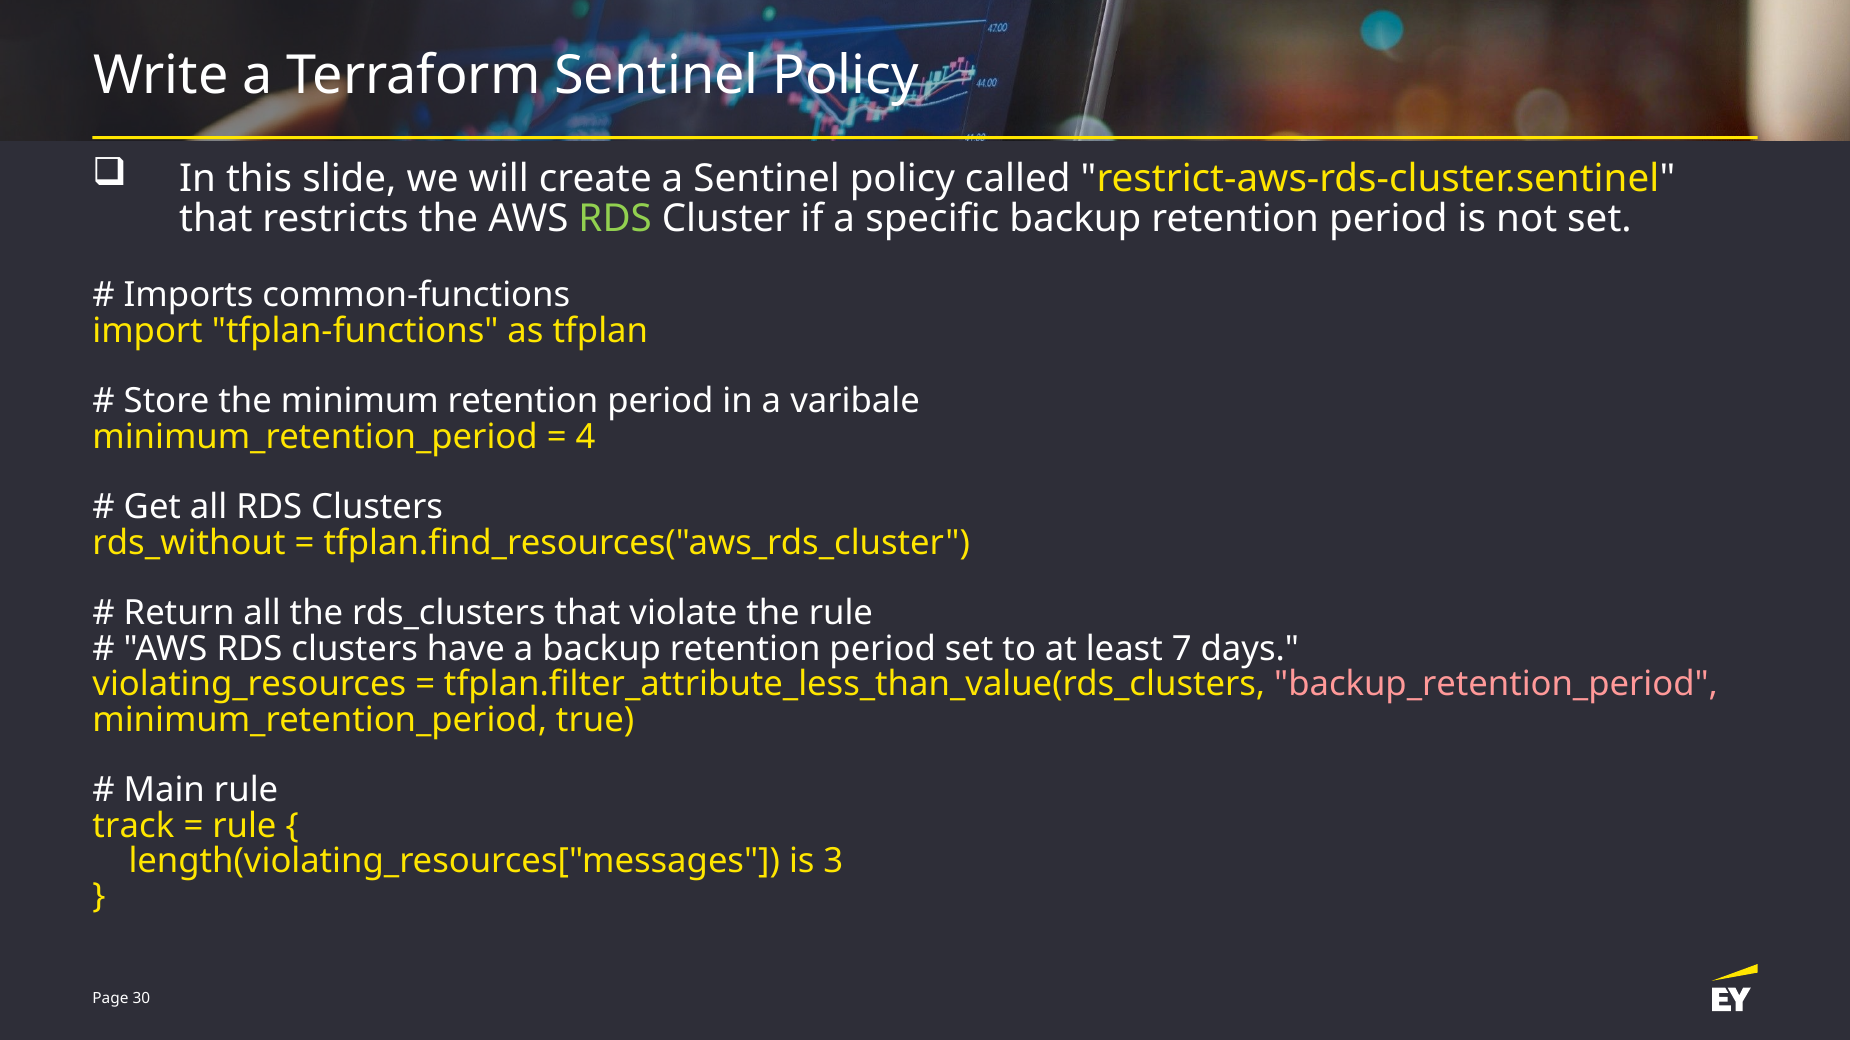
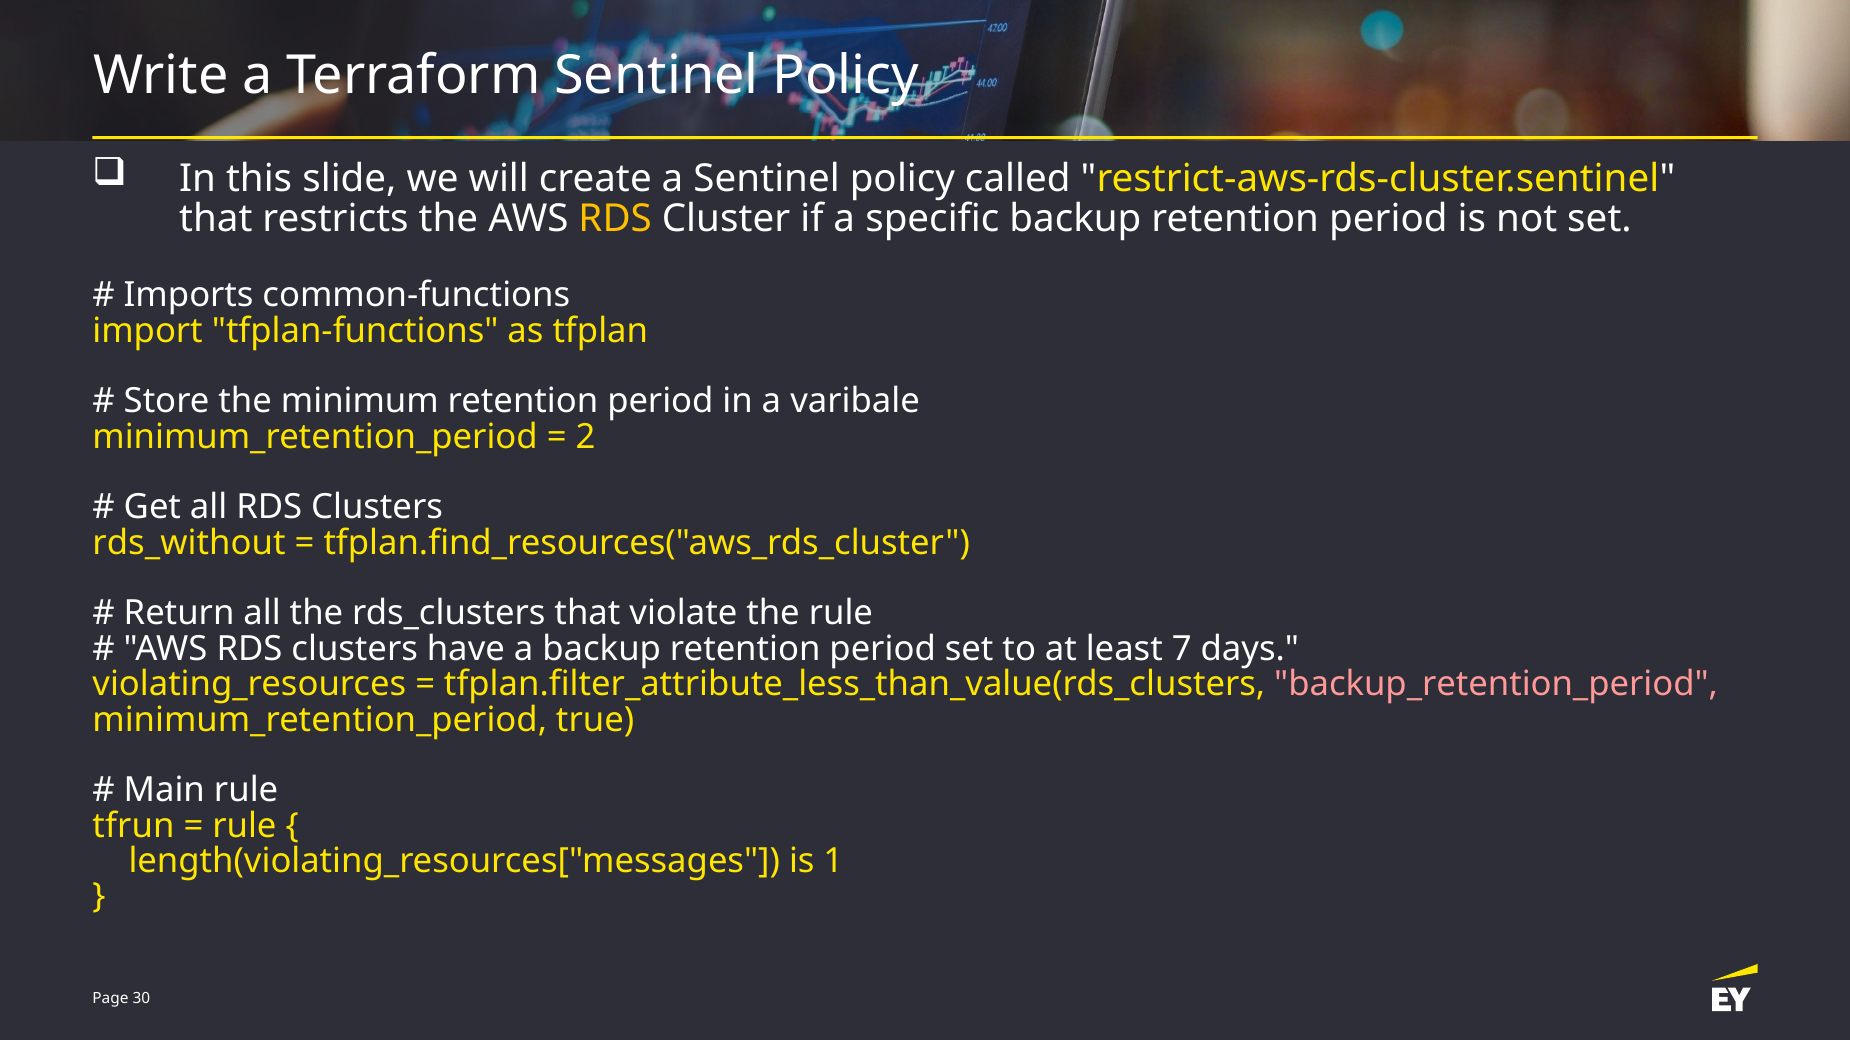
RDS at (615, 219) colour: light green -> yellow
4: 4 -> 2
track: track -> tfrun
3: 3 -> 1
